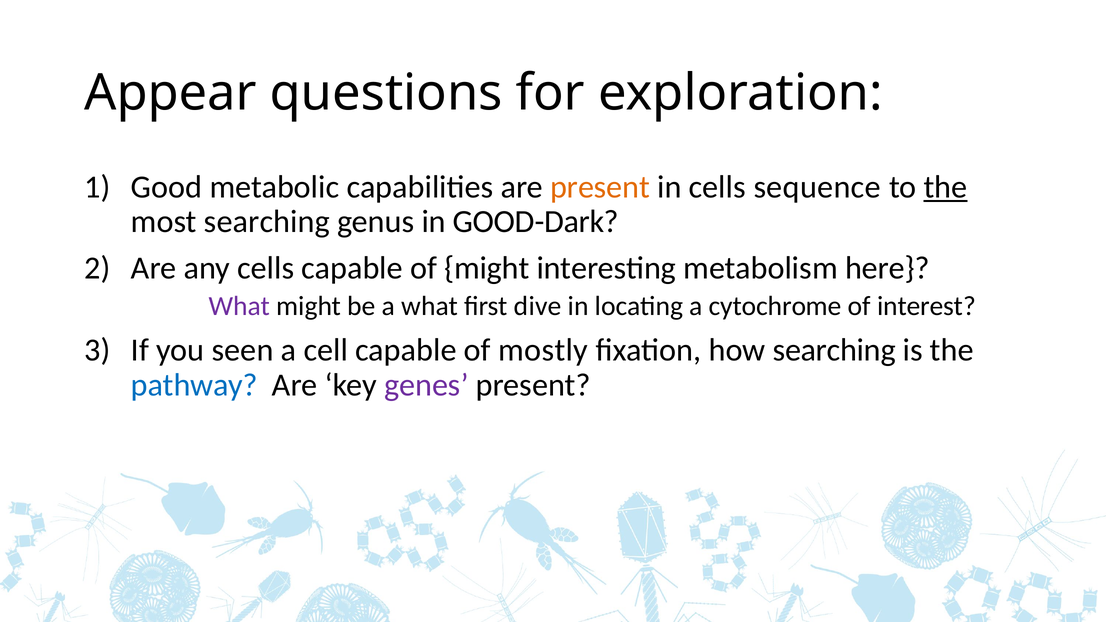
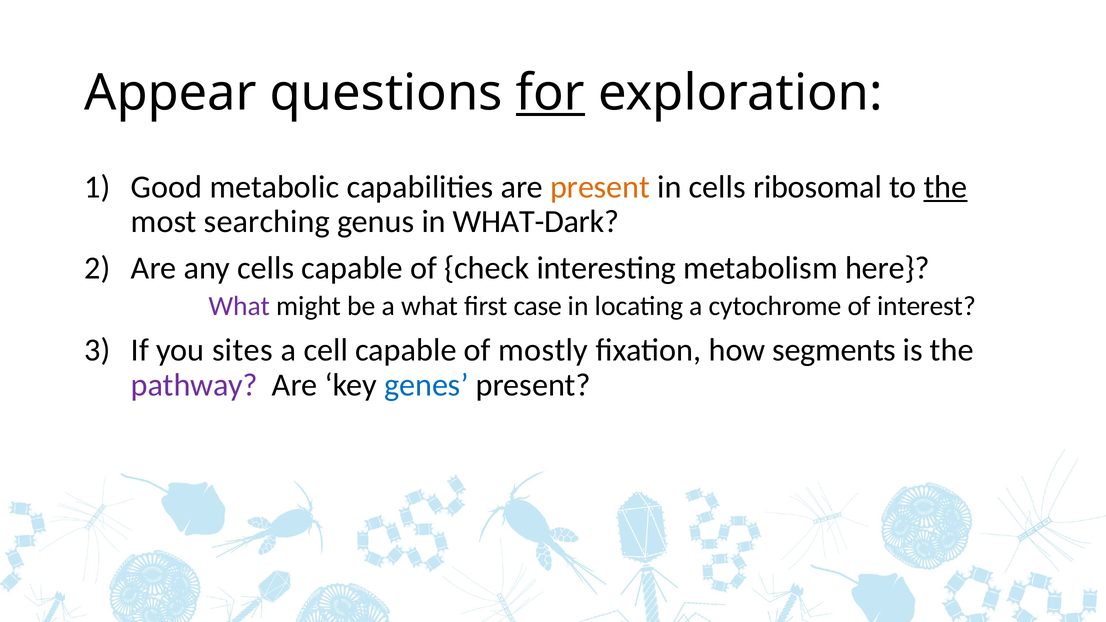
for underline: none -> present
sequence: sequence -> ribosomal
GOOD-Dark: GOOD-Dark -> WHAT-Dark
of might: might -> check
dive: dive -> case
seen: seen -> sites
how searching: searching -> segments
pathway colour: blue -> purple
genes colour: purple -> blue
